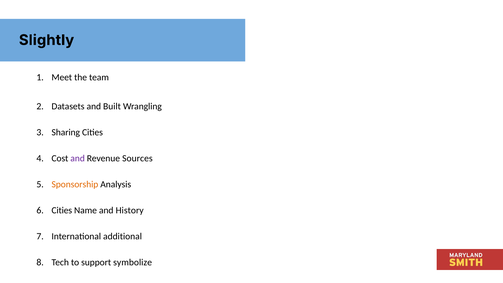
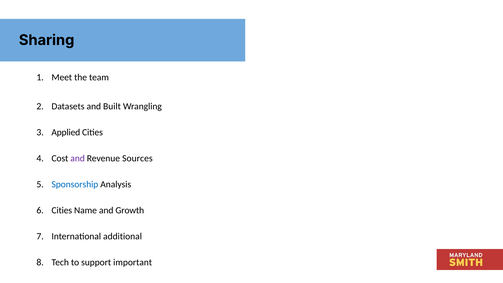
Slightly: Slightly -> Sharing
Sharing: Sharing -> Applied
Sponsorship colour: orange -> blue
History: History -> Growth
symbolize: symbolize -> important
